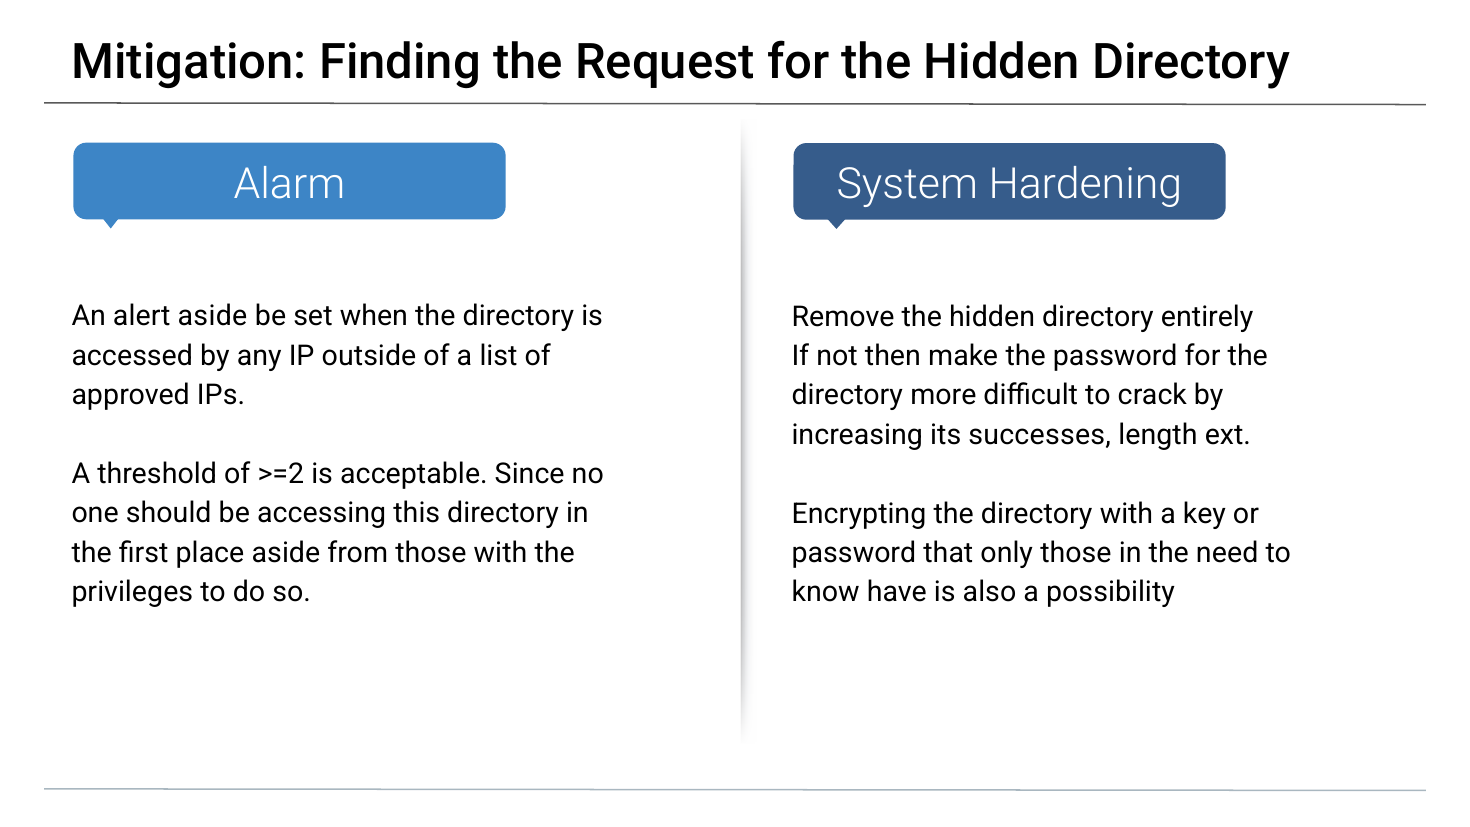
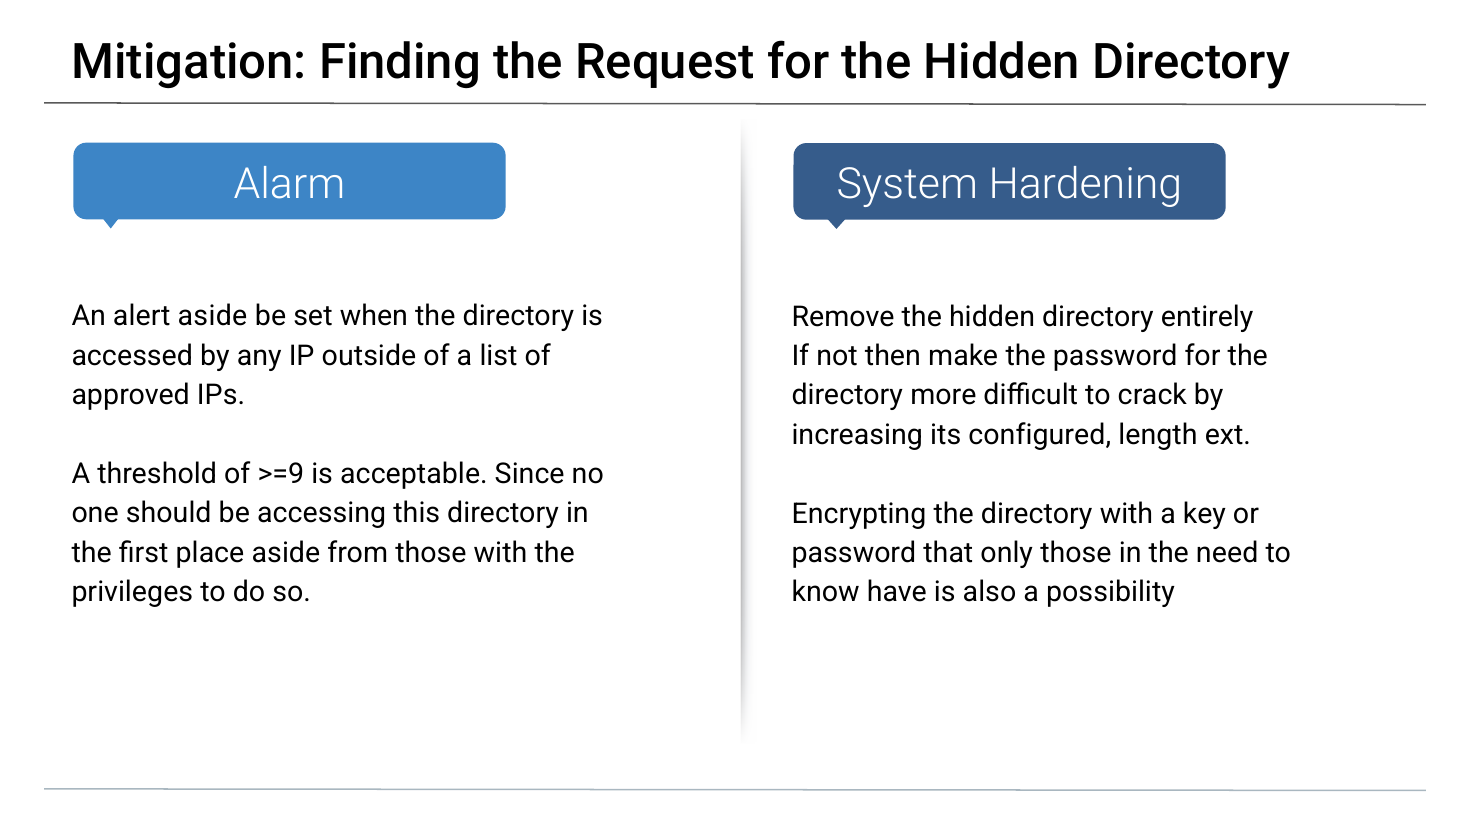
successes: successes -> configured
>=2: >=2 -> >=9
